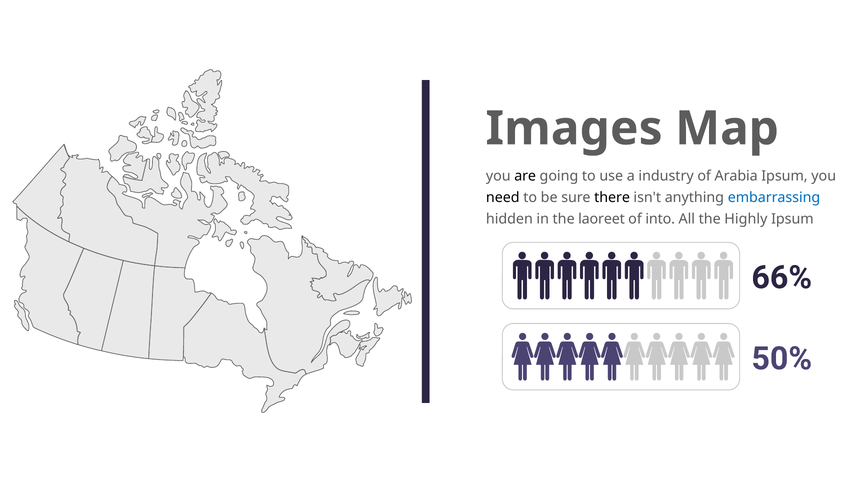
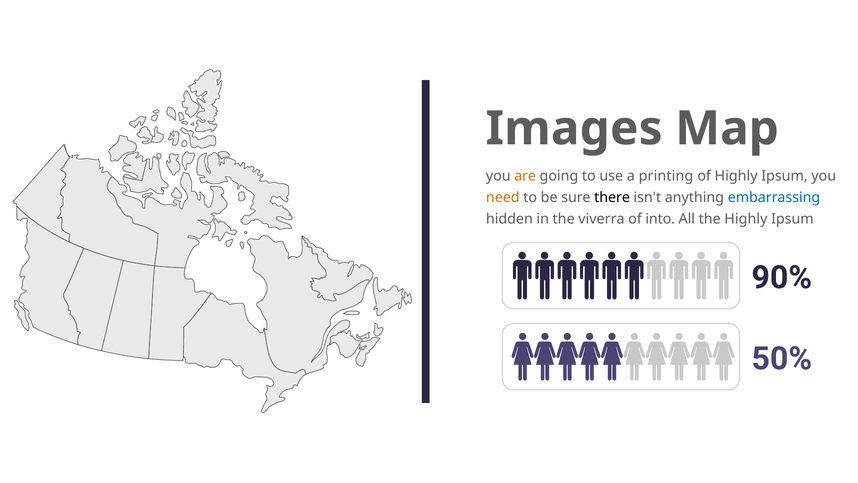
are colour: black -> orange
industry: industry -> printing
of Arabia: Arabia -> Highly
need colour: black -> orange
laoreet: laoreet -> viverra
66%: 66% -> 90%
